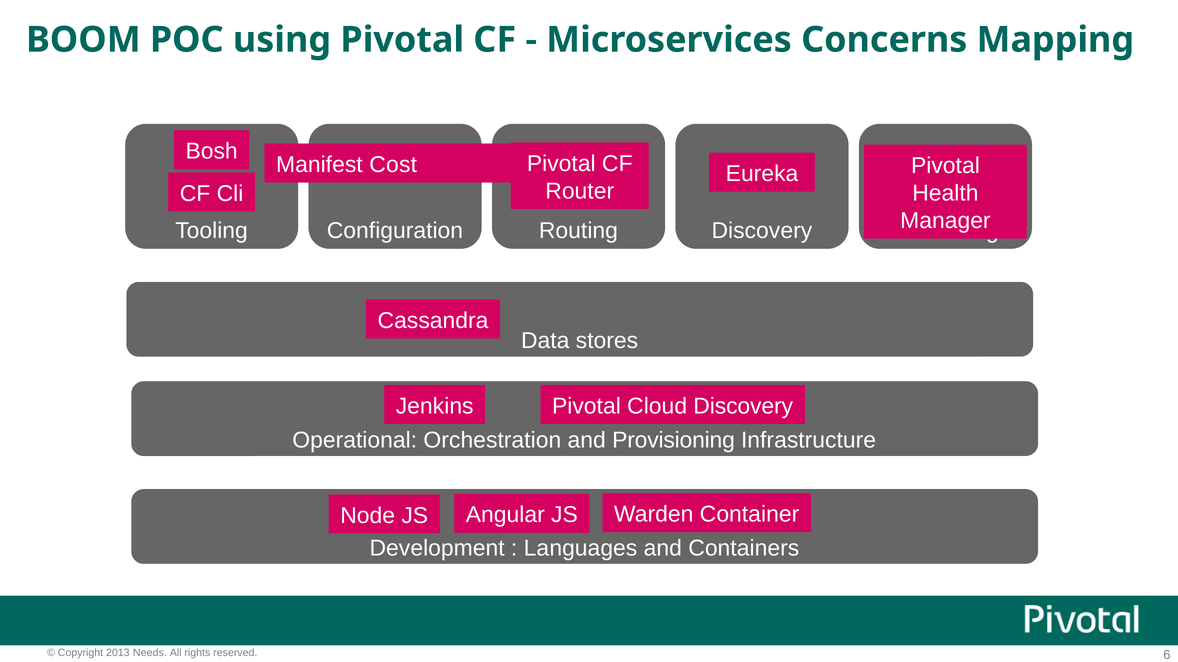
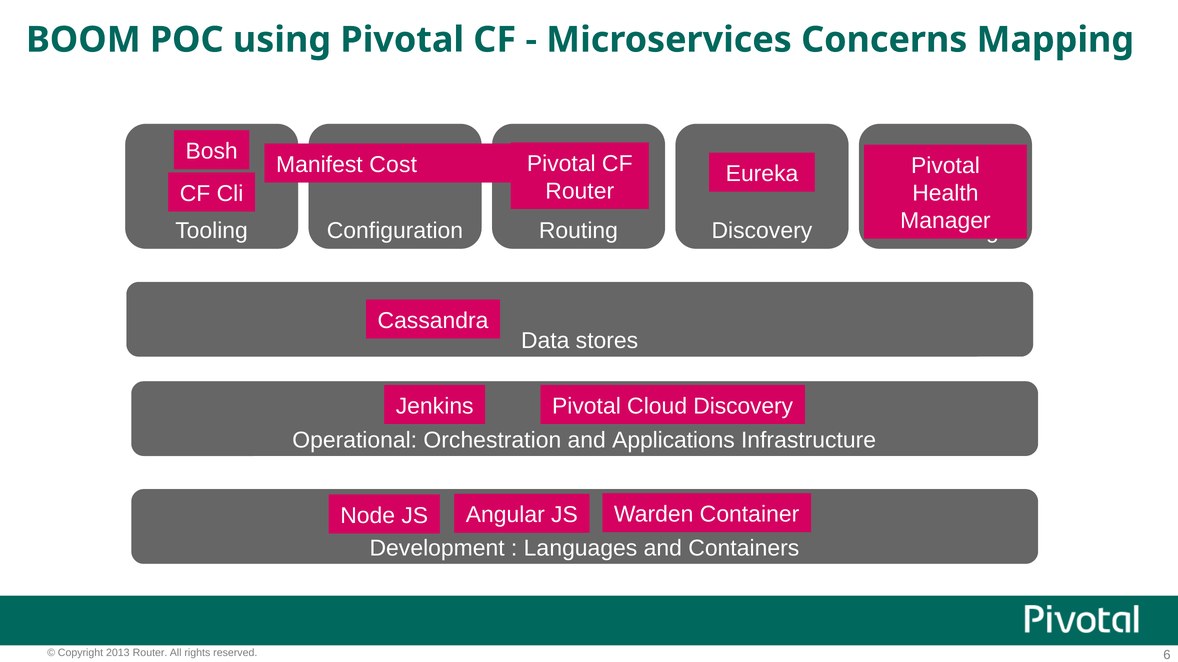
Provisioning: Provisioning -> Applications
Needs at (150, 654): Needs -> Router
